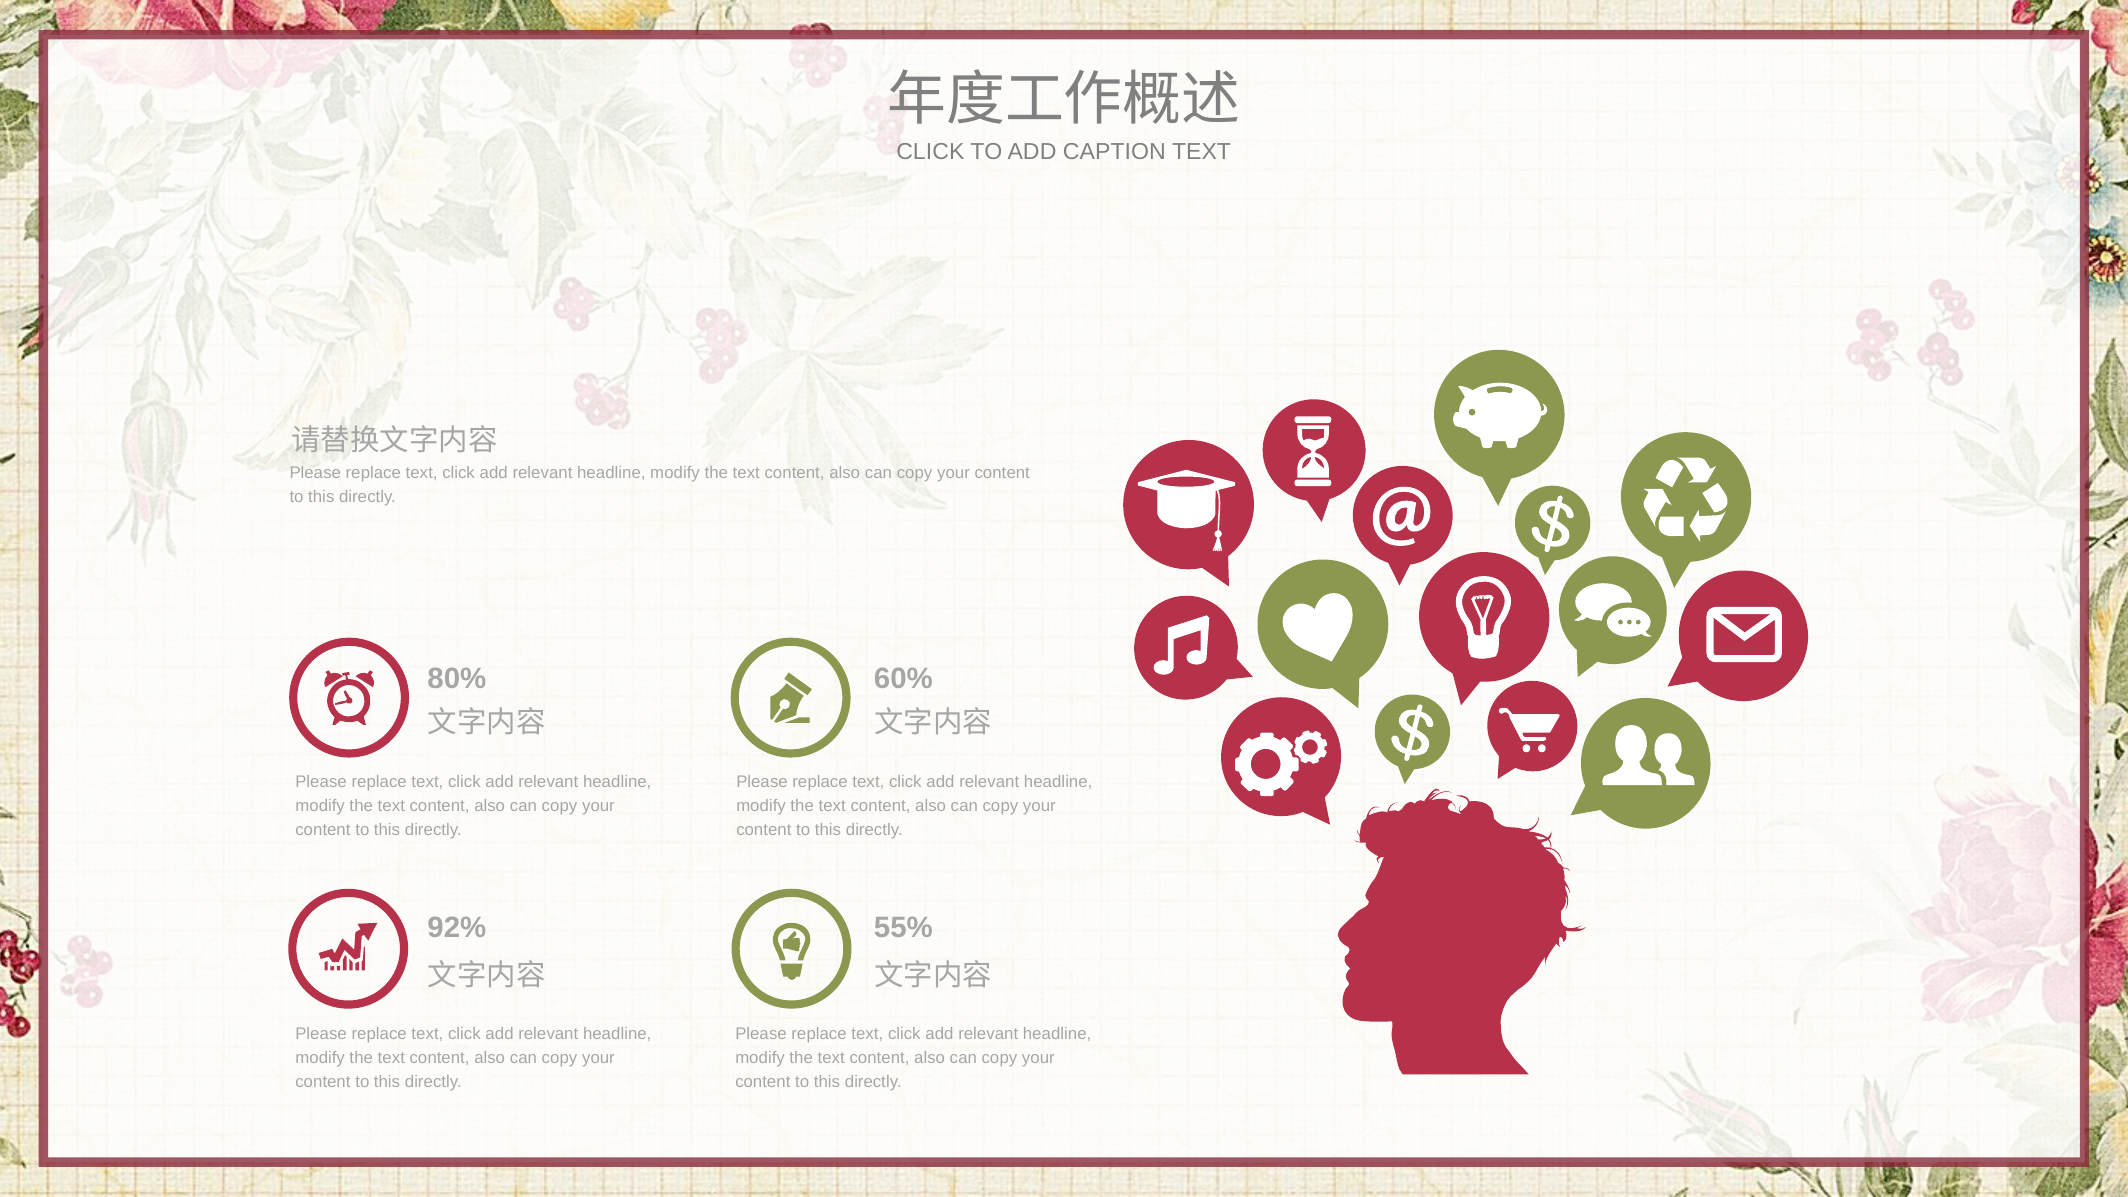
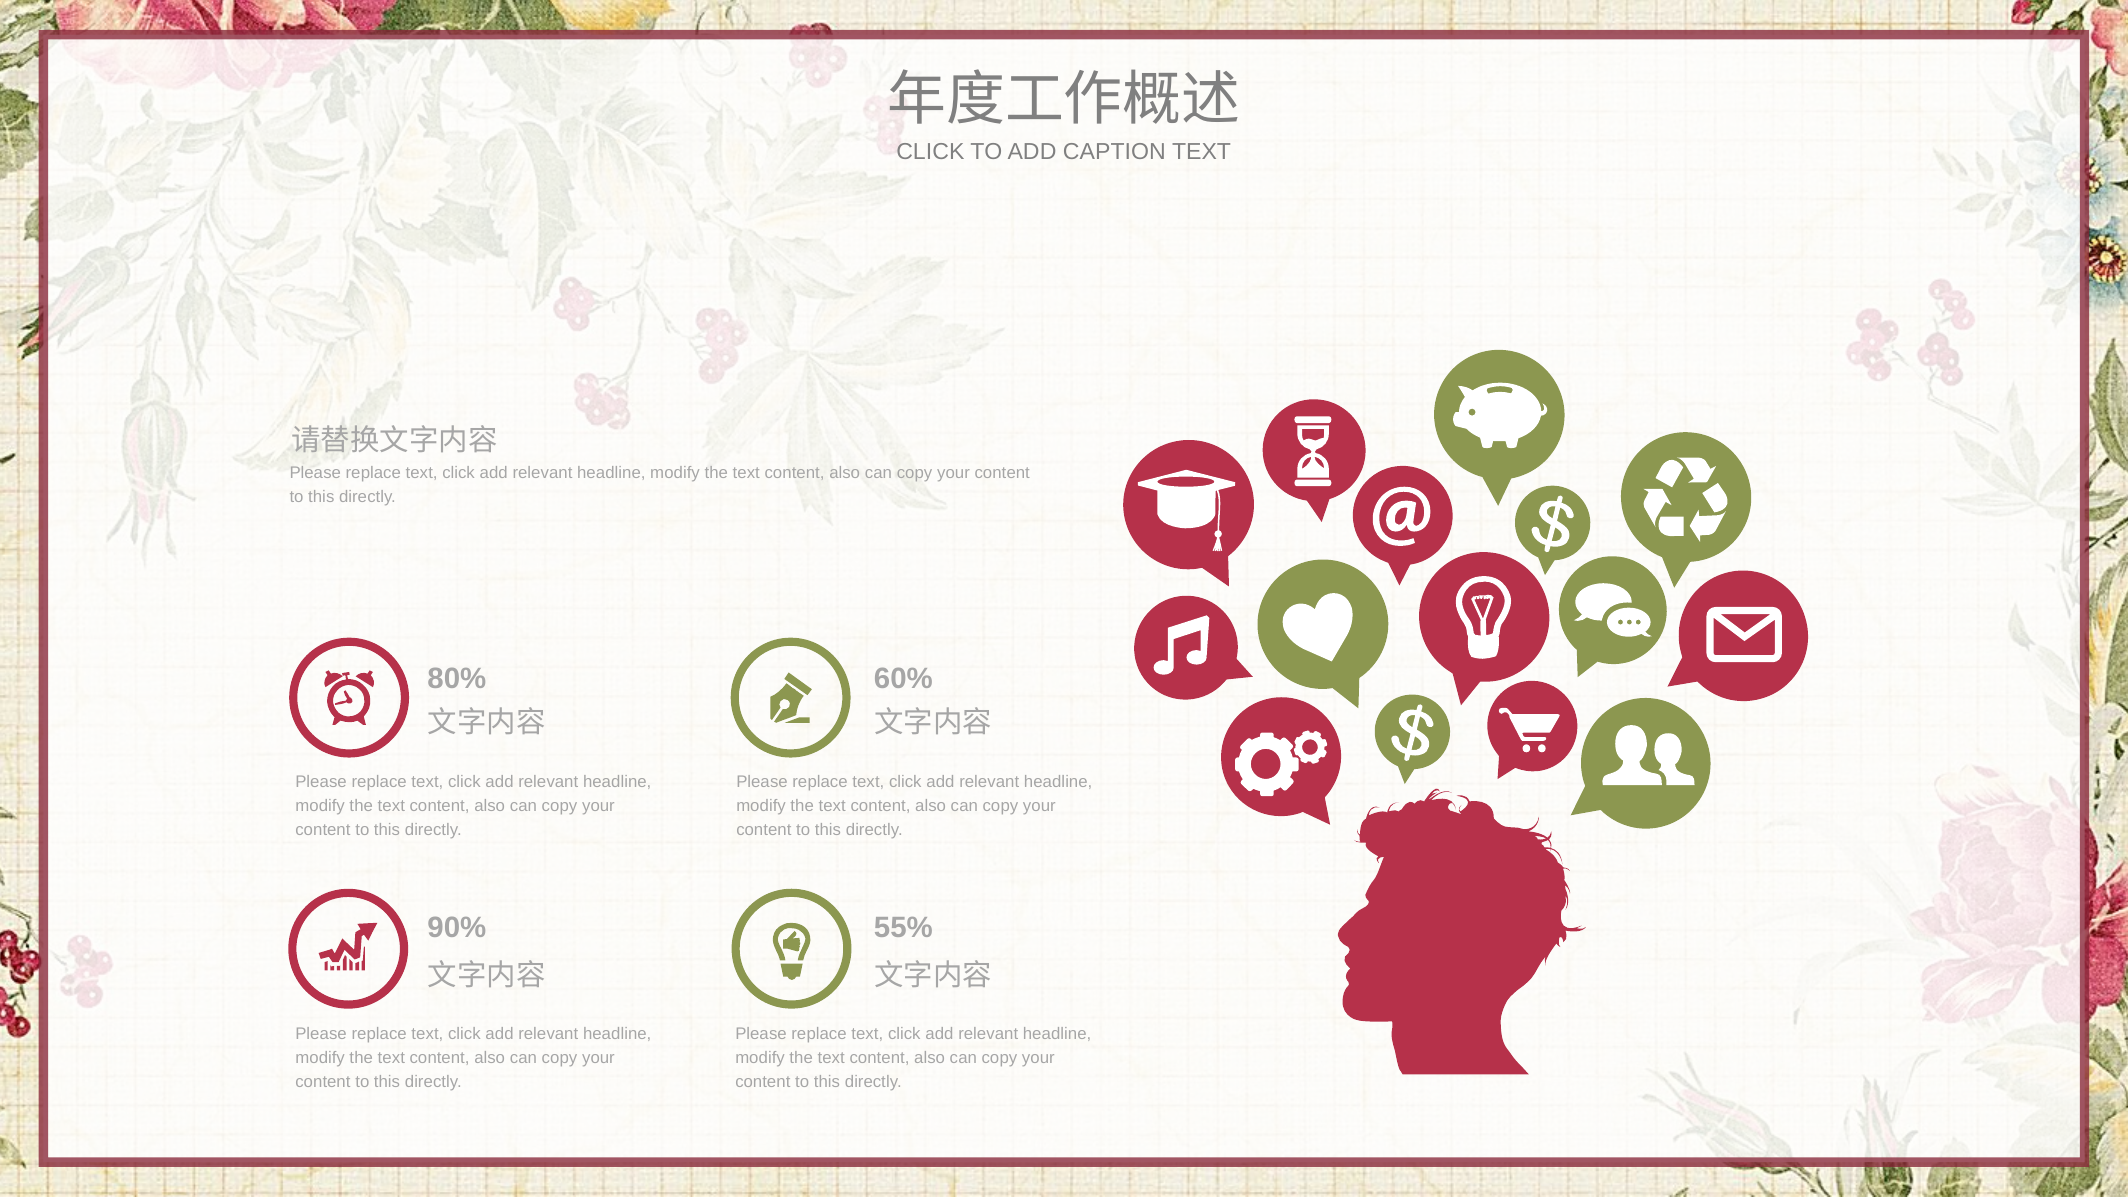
92%: 92% -> 90%
